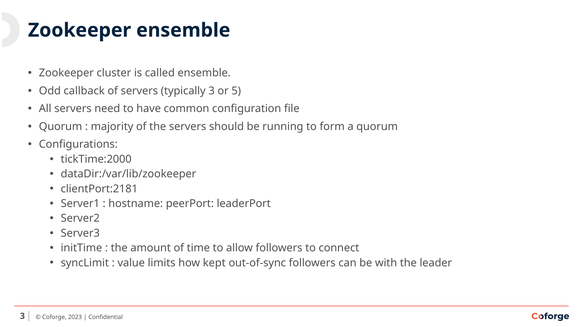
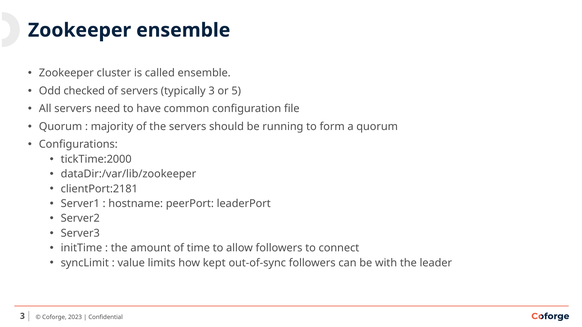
callback: callback -> checked
